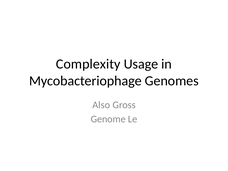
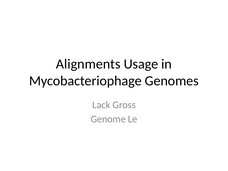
Complexity: Complexity -> Alignments
Also: Also -> Lack
